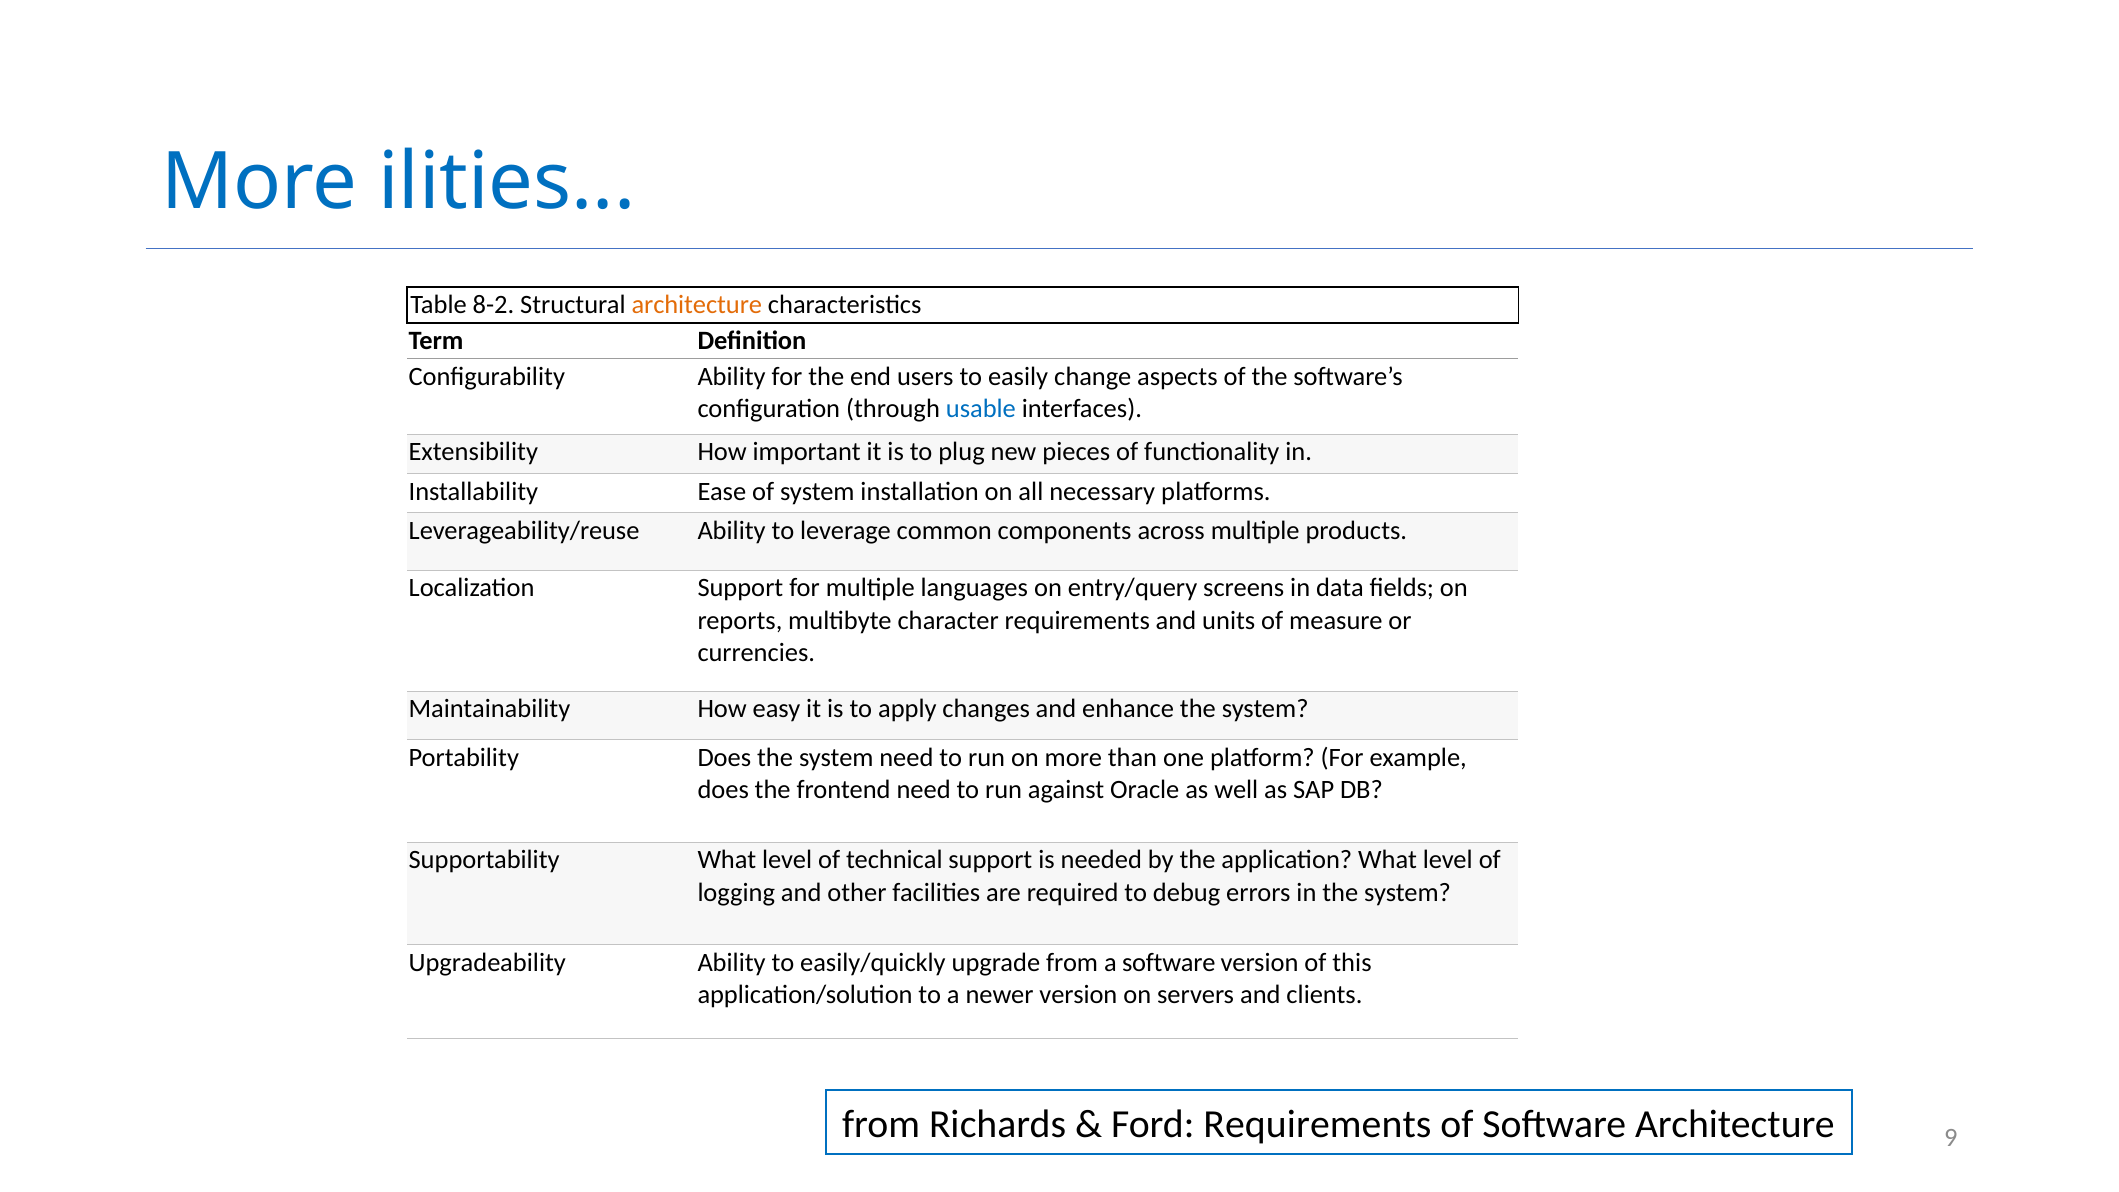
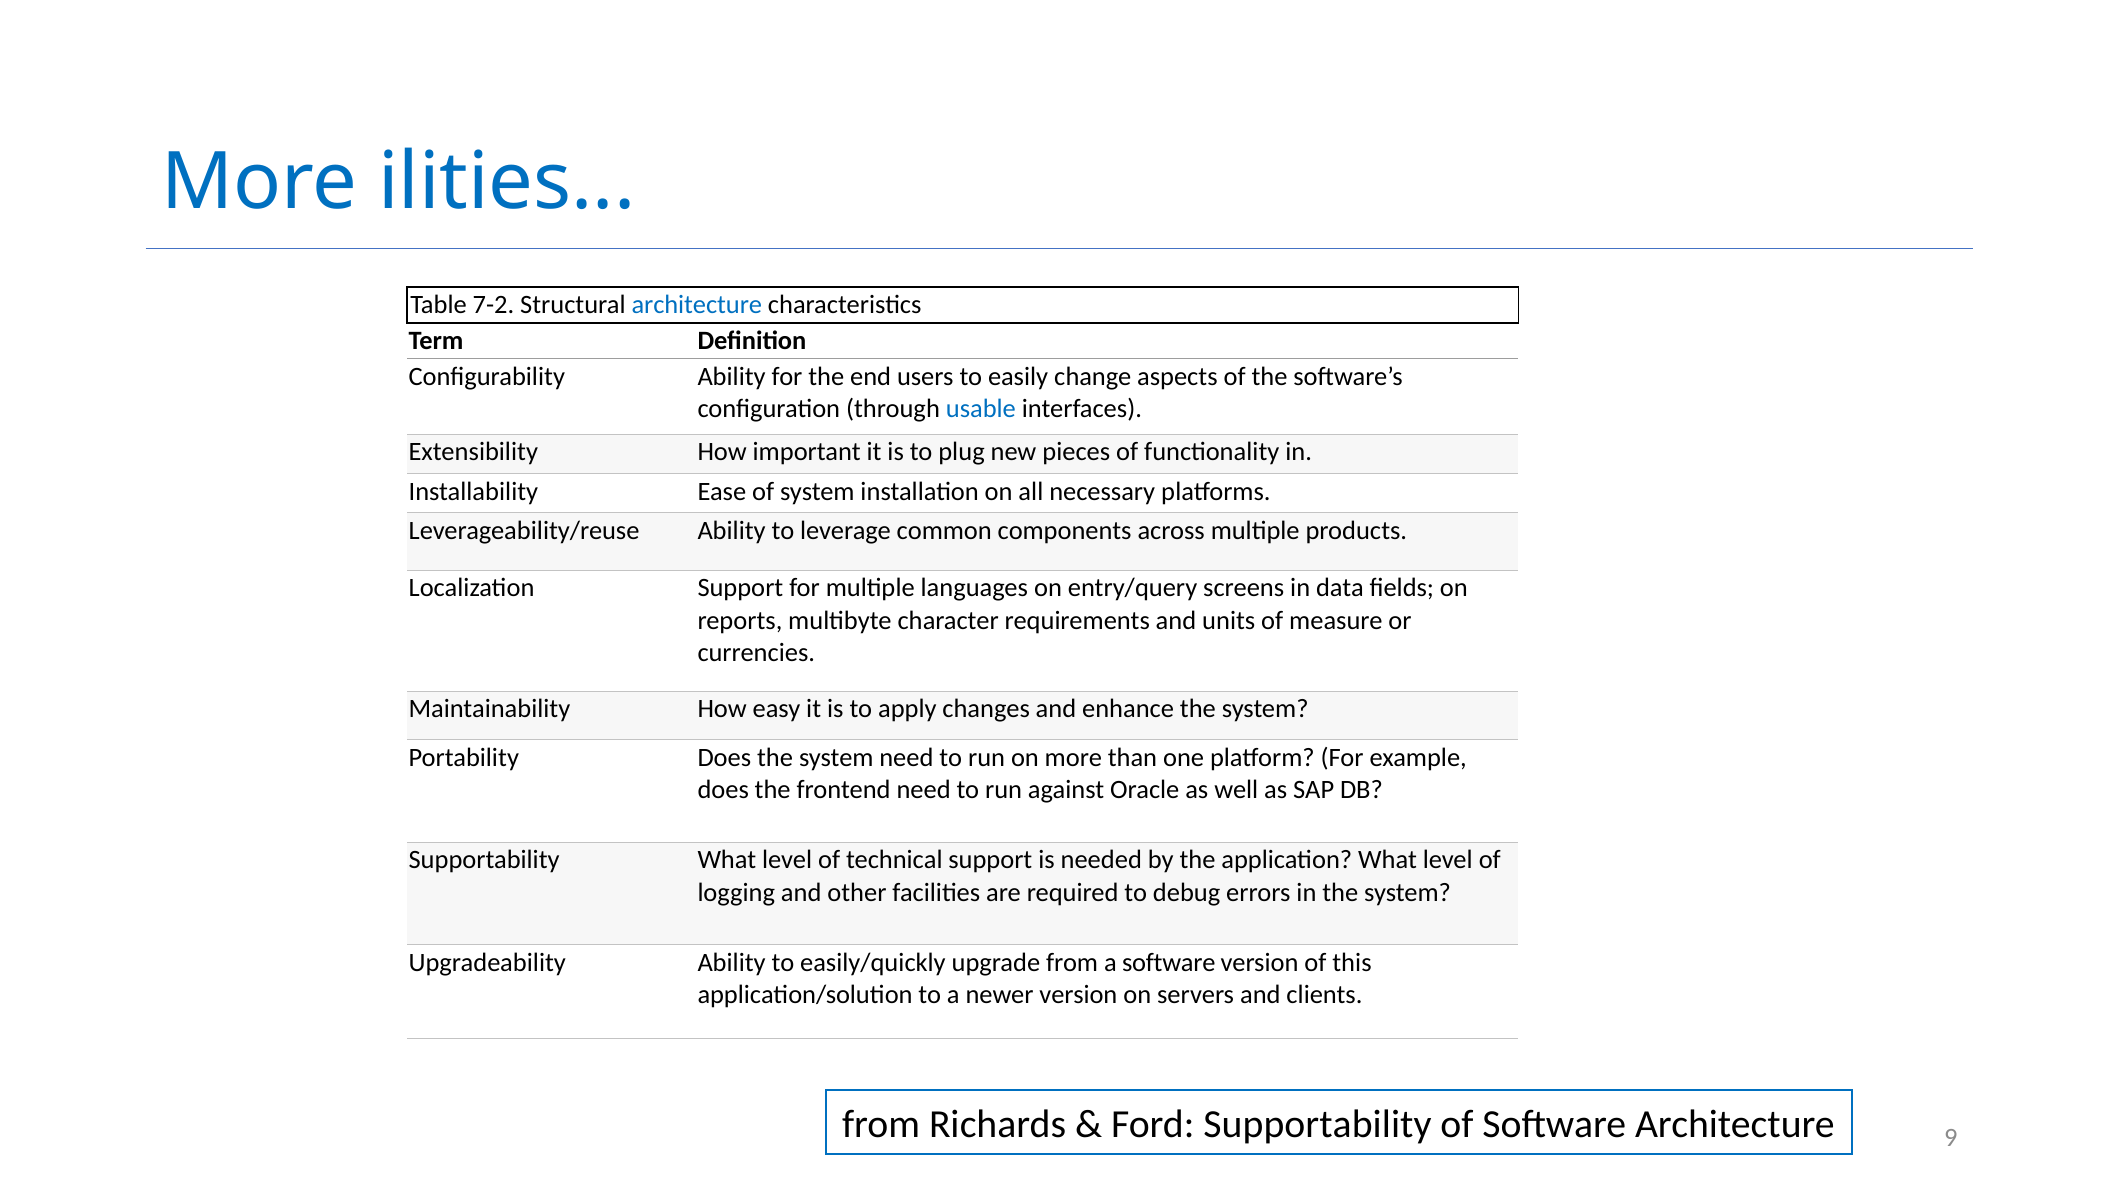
8-2: 8-2 -> 7-2
architecture at (697, 305) colour: orange -> blue
Ford Requirements: Requirements -> Supportability
